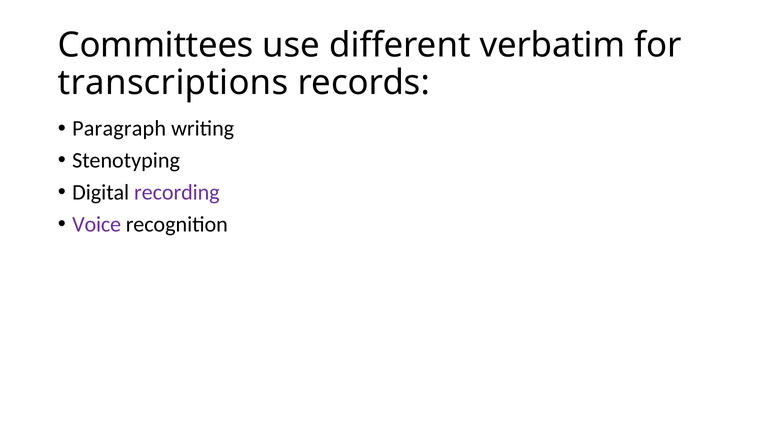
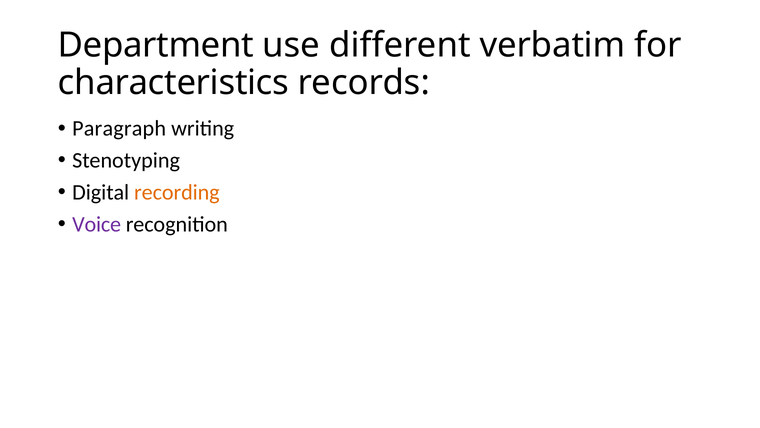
Committees: Committees -> Department
transcriptions: transcriptions -> characteristics
recording colour: purple -> orange
